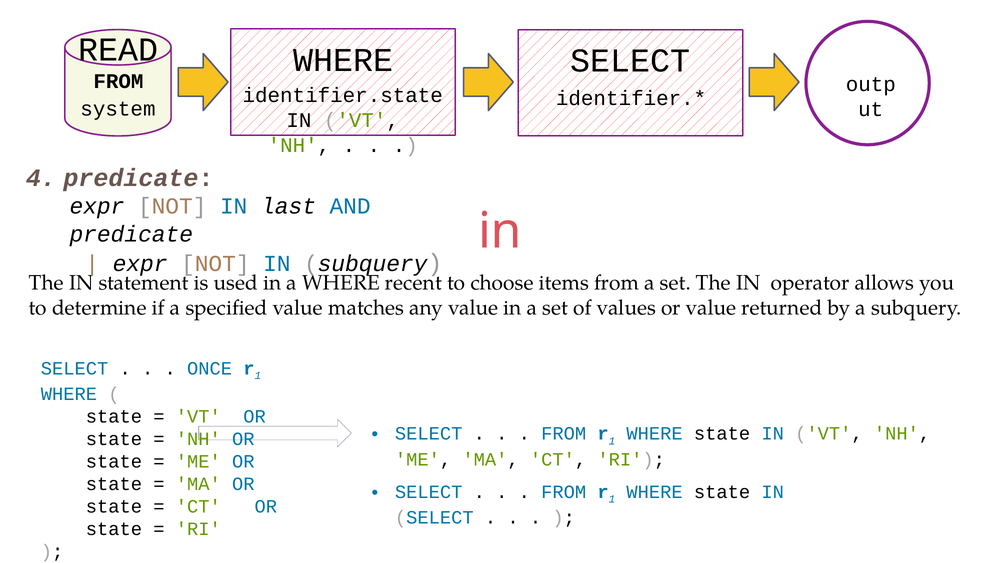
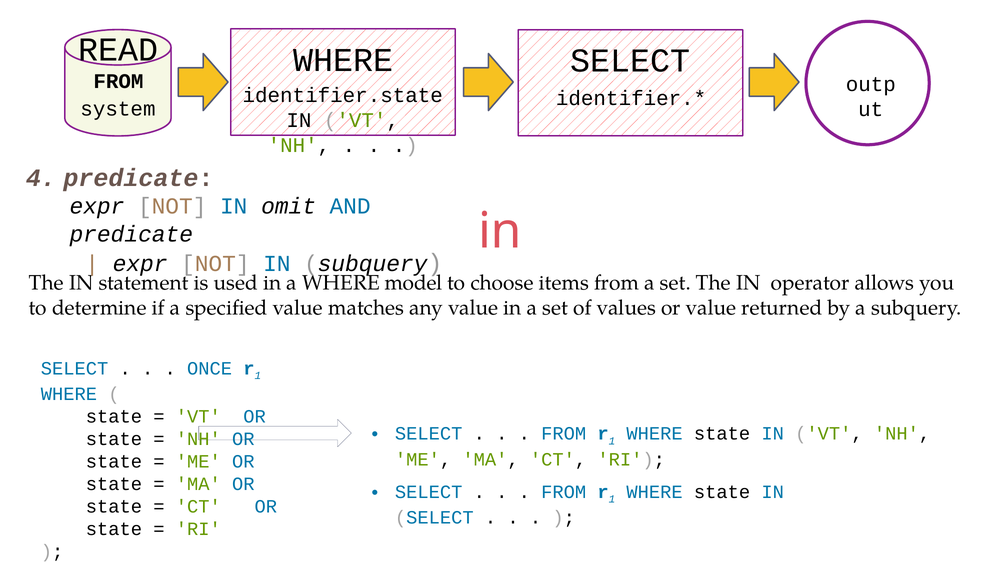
last: last -> omit
recent: recent -> model
